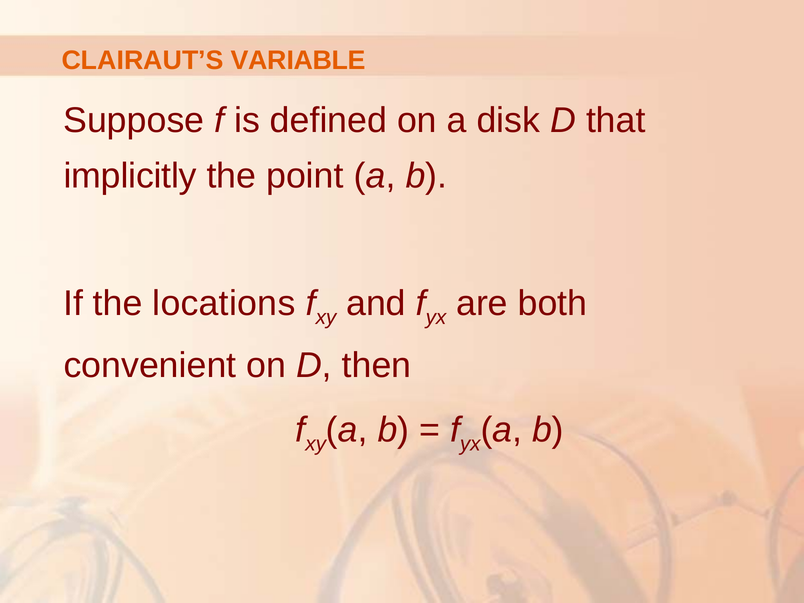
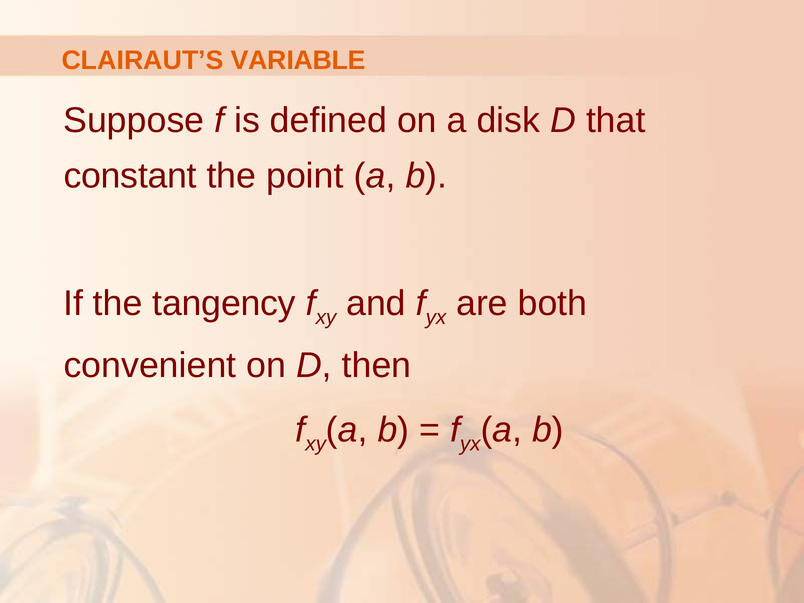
implicitly: implicitly -> constant
locations: locations -> tangency
